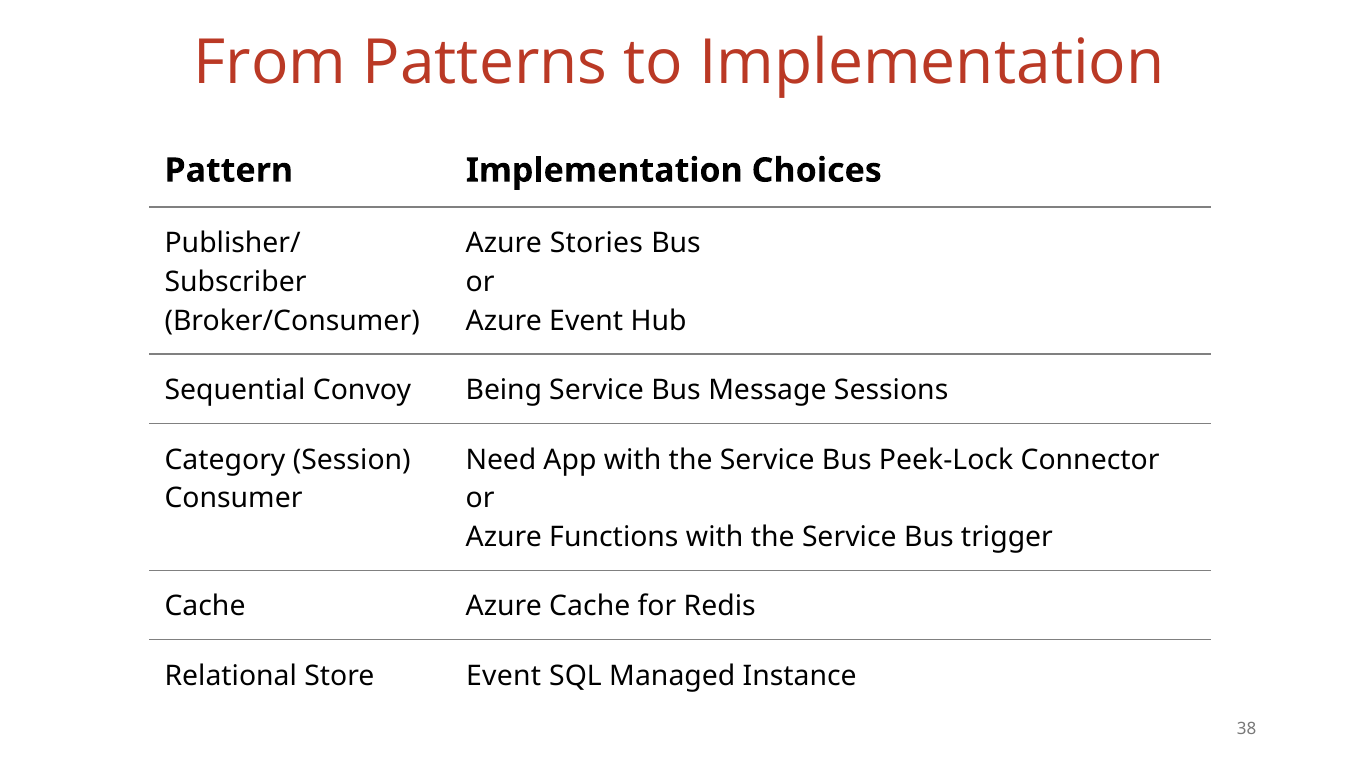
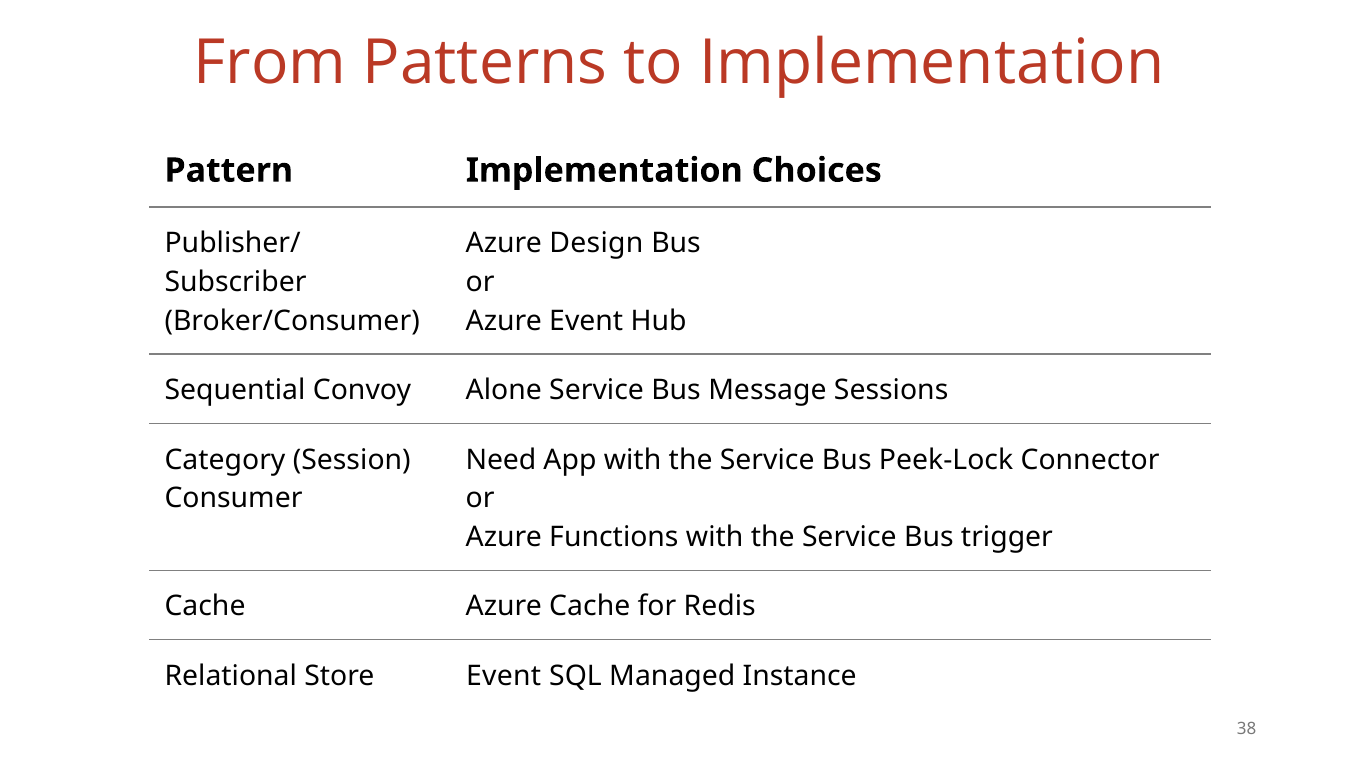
Stories: Stories -> Design
Being: Being -> Alone
